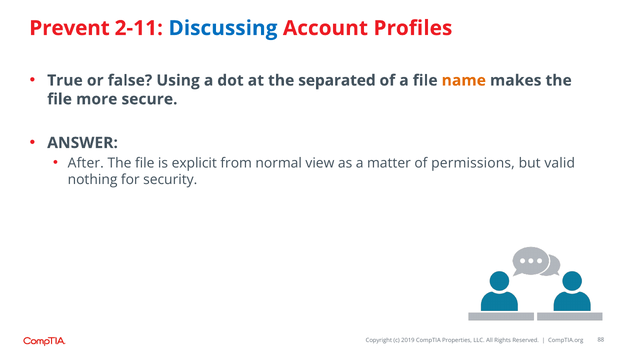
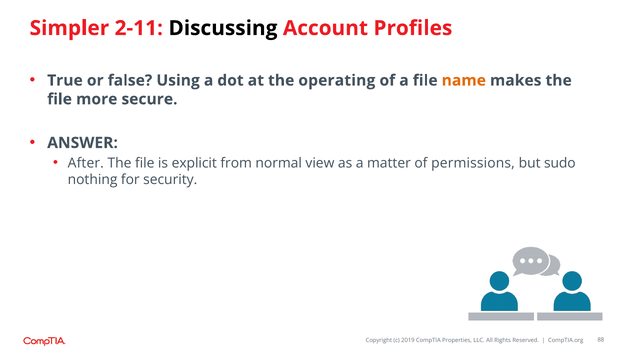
Prevent: Prevent -> Simpler
Discussing colour: blue -> black
separated: separated -> operating
valid: valid -> sudo
